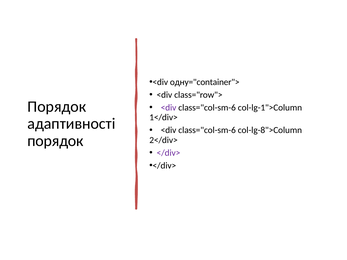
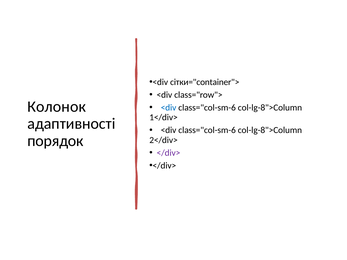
одну="container">: одну="container"> -> сітки="container">
Порядок at (57, 107): Порядок -> Колонок
<div at (169, 108) colour: purple -> blue
col-lg-1">Column at (270, 108): col-lg-1">Column -> col-lg-8">Column
